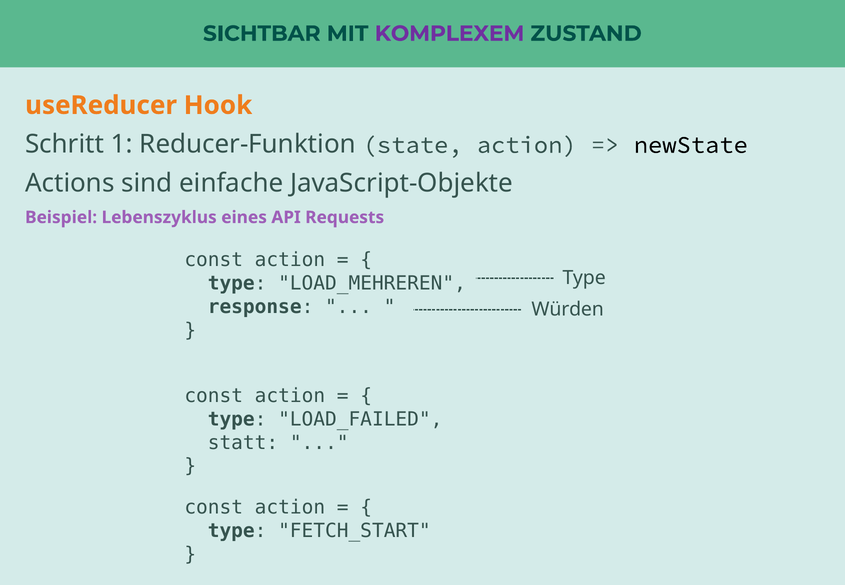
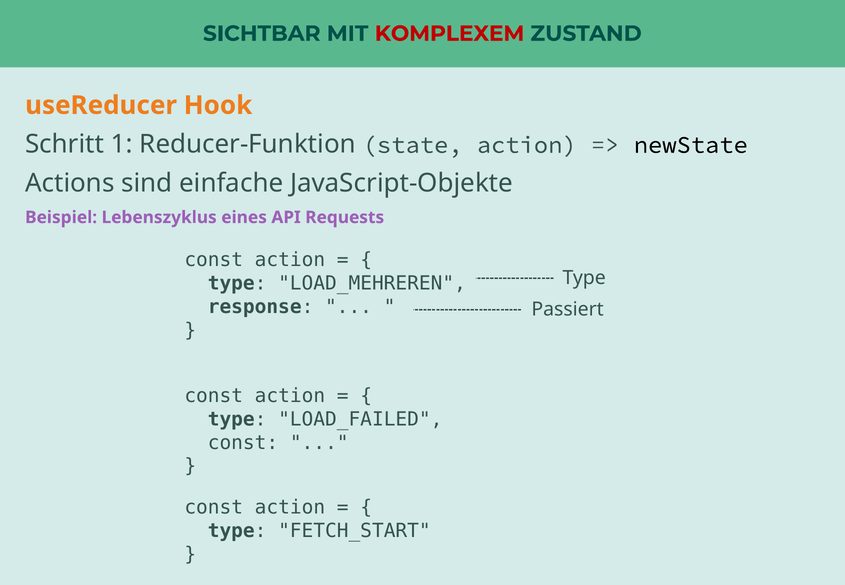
KOMPLEXEM colour: purple -> red
Würden: Würden -> Passiert
statt at (243, 443): statt -> const
